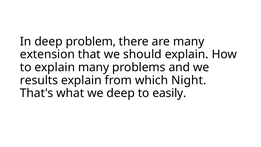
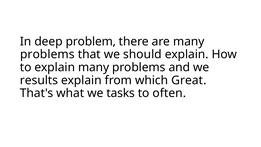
extension at (47, 54): extension -> problems
Night: Night -> Great
we deep: deep -> tasks
easily: easily -> often
